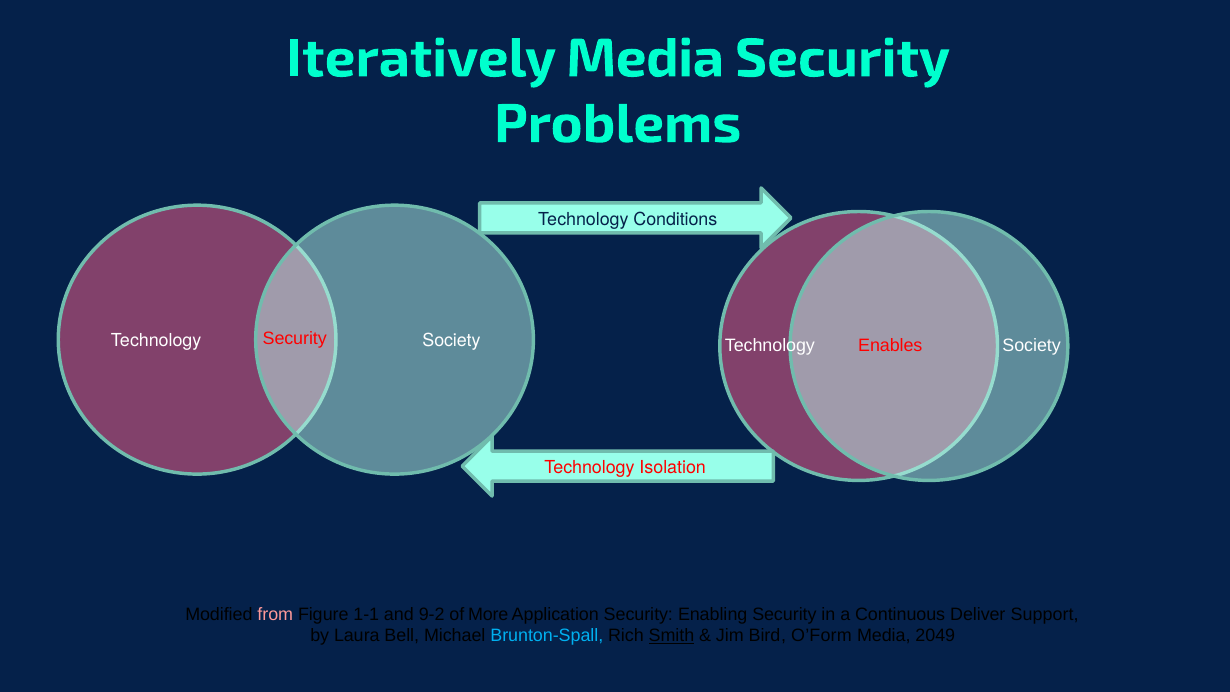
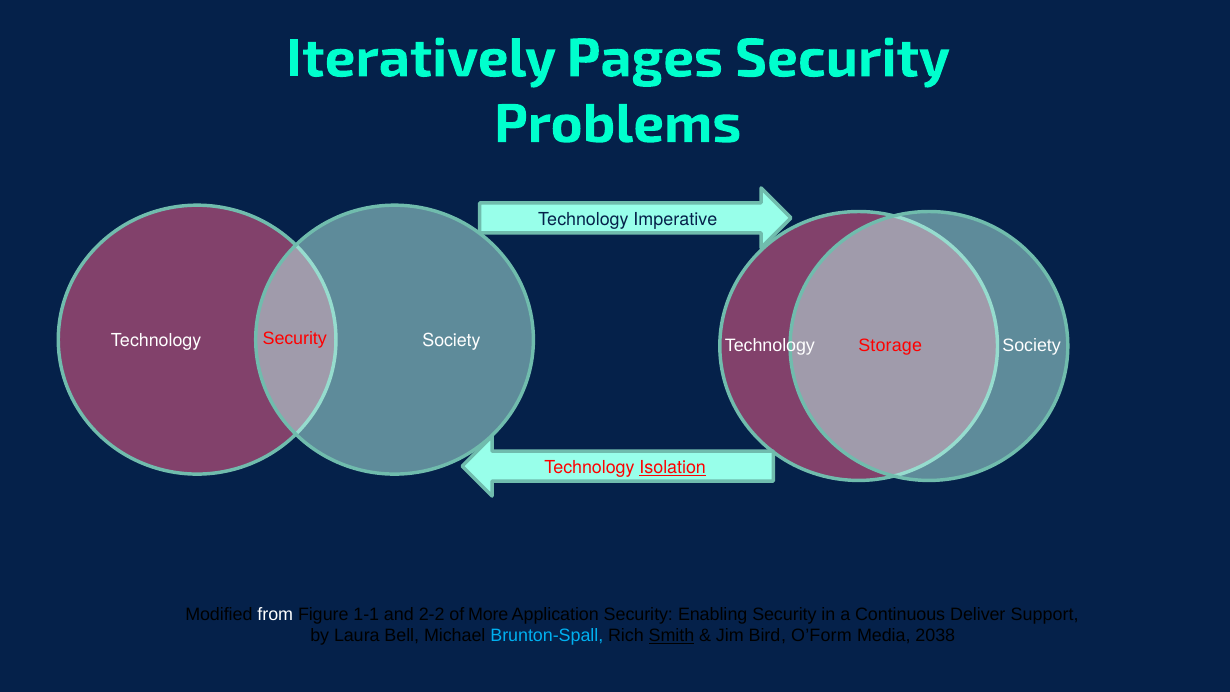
Iteratively Media: Media -> Pages
Conditions: Conditions -> Imperative
Enables: Enables -> Storage
Isolation underline: none -> present
from colour: pink -> white
9-2: 9-2 -> 2-2
2049: 2049 -> 2038
